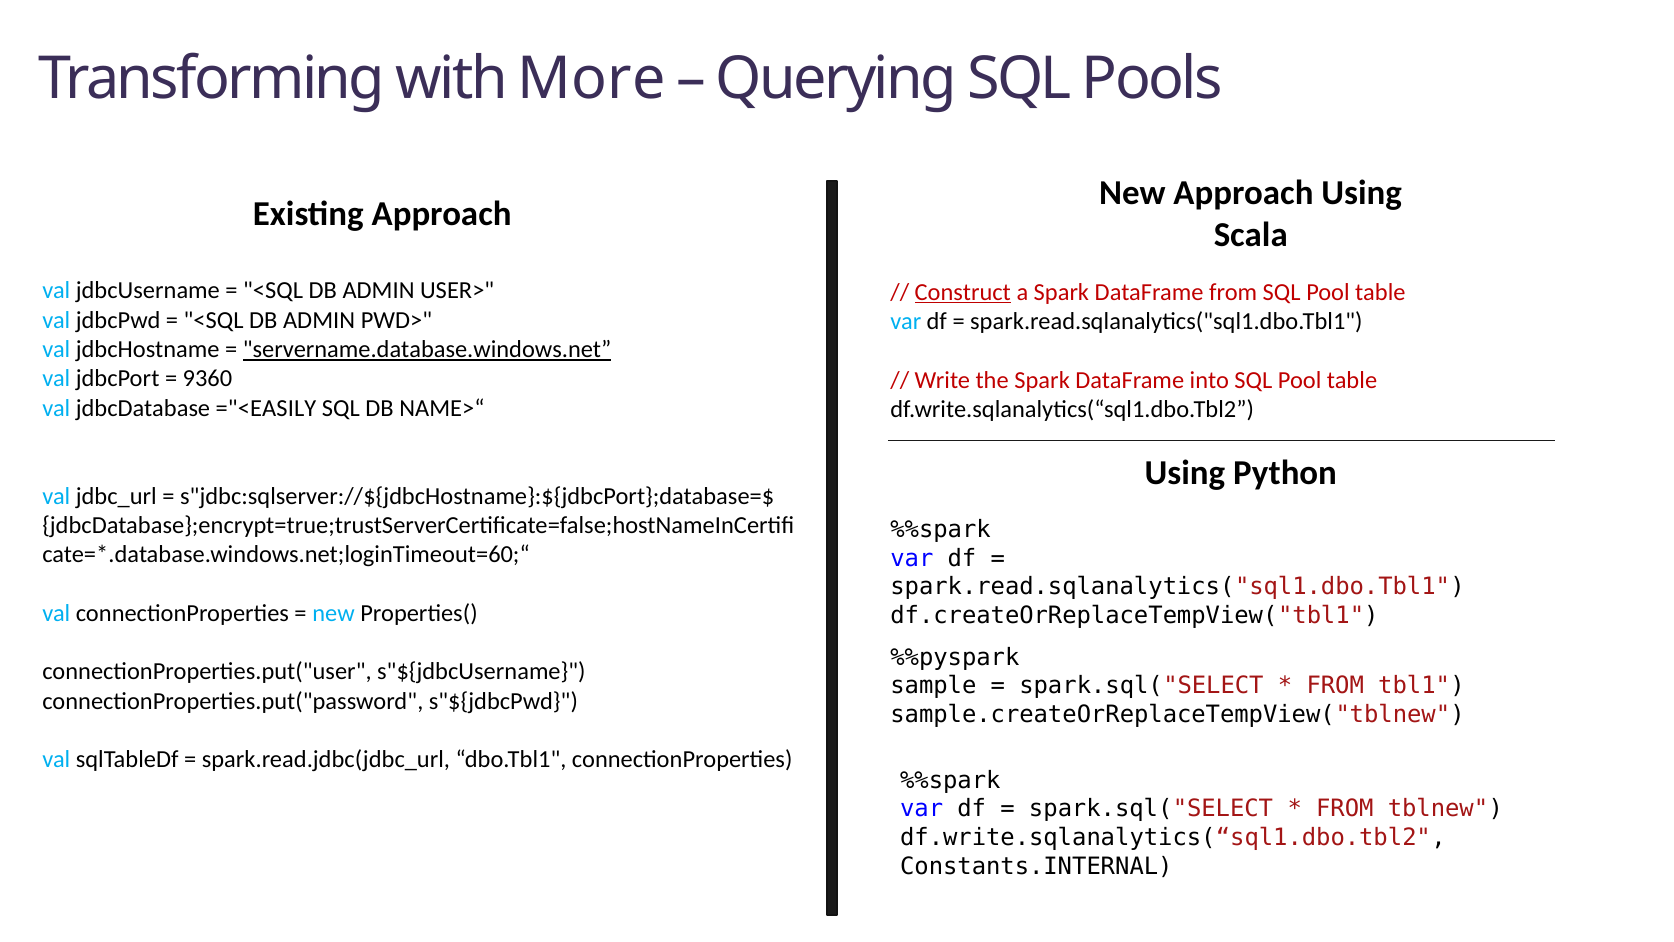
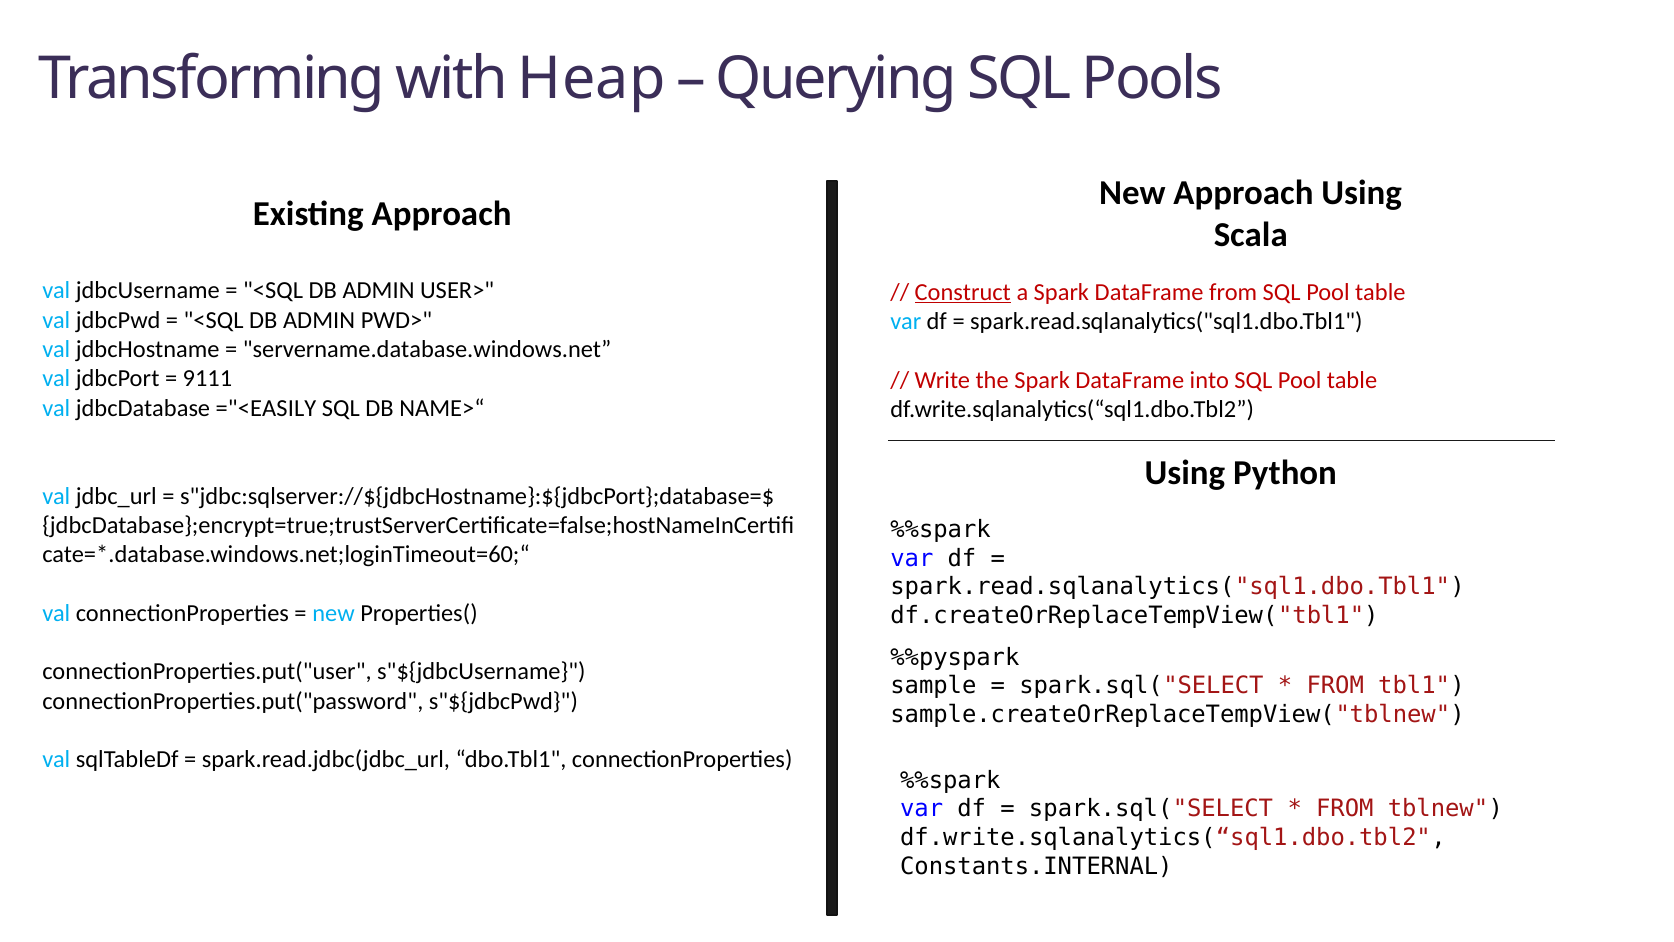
More: More -> Heap
servername.database.windows.net underline: present -> none
9360: 9360 -> 9111
